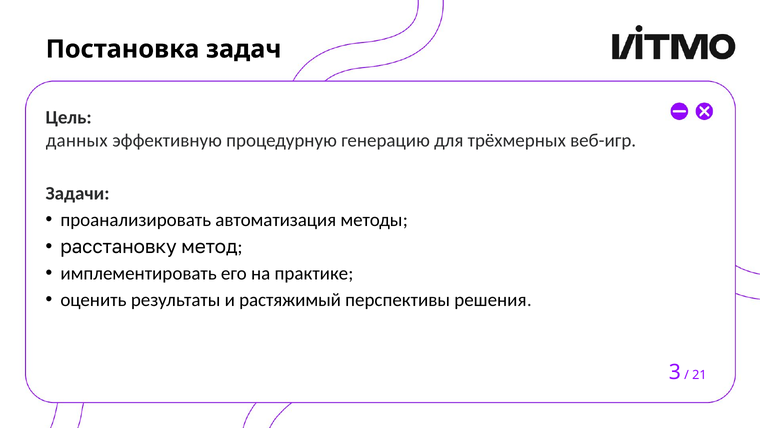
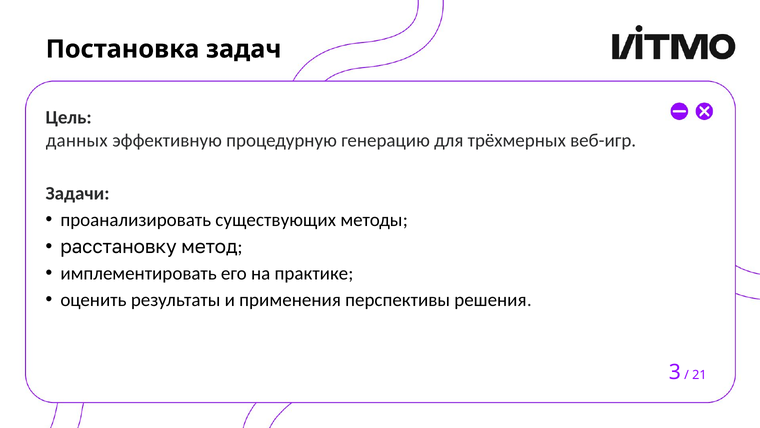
автоматизация: автоматизация -> существующих
растяжимый: растяжимый -> применения
